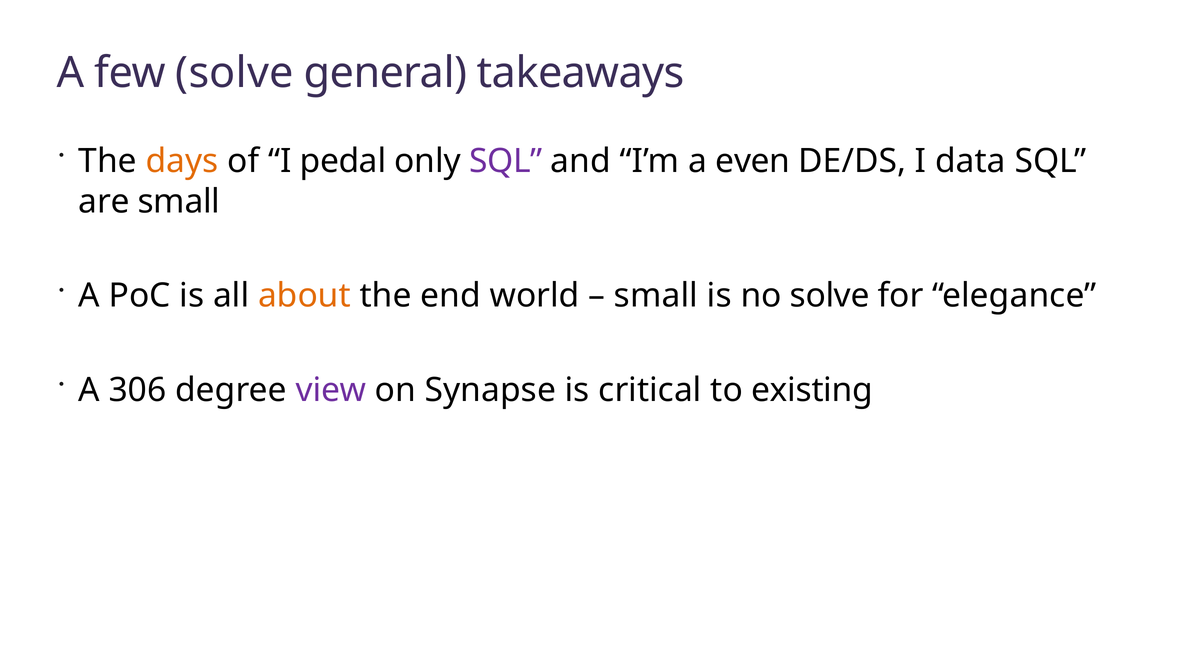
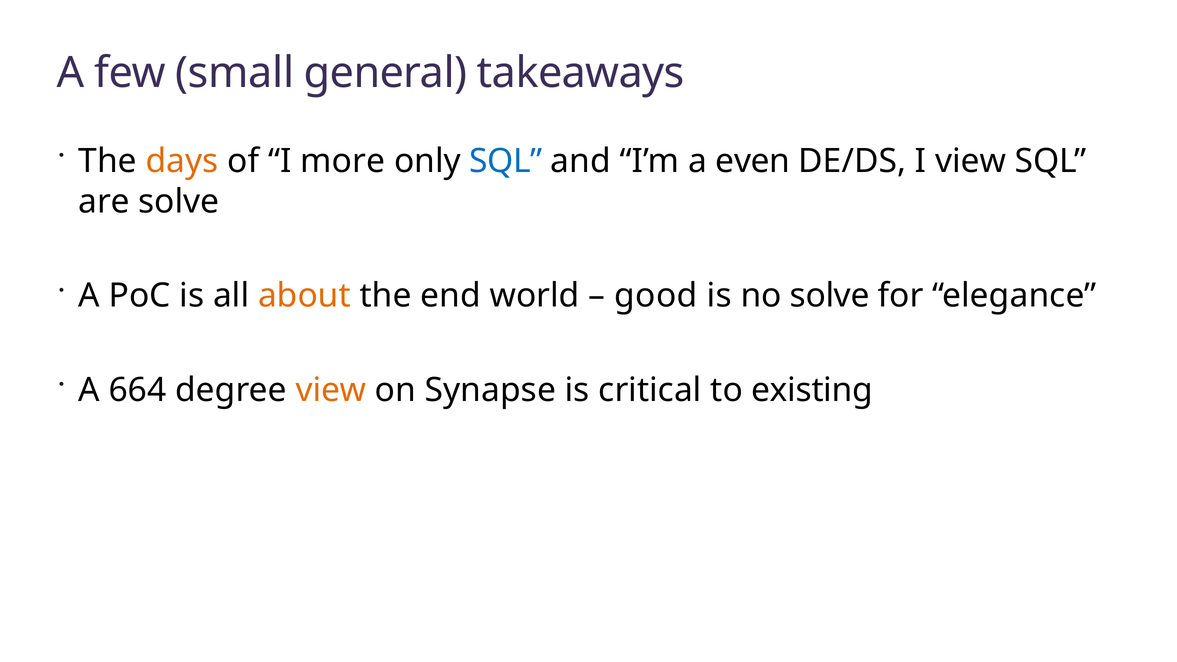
few solve: solve -> small
pedal: pedal -> more
SQL at (506, 161) colour: purple -> blue
I data: data -> view
are small: small -> solve
small at (656, 296): small -> good
306: 306 -> 664
view at (331, 390) colour: purple -> orange
